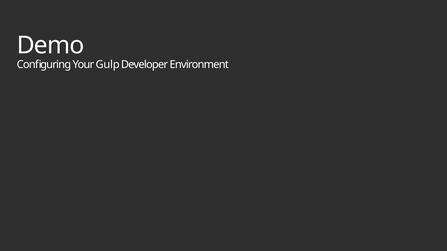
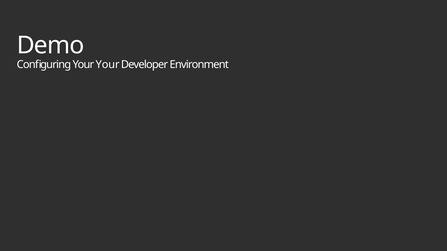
Your Gulp: Gulp -> Your
